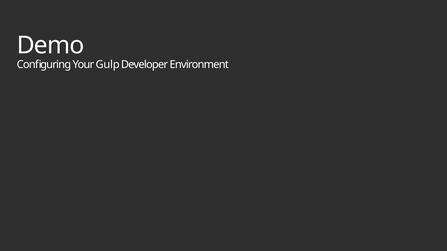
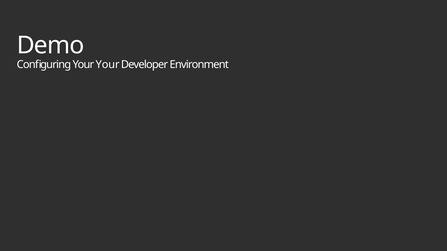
Your Gulp: Gulp -> Your
